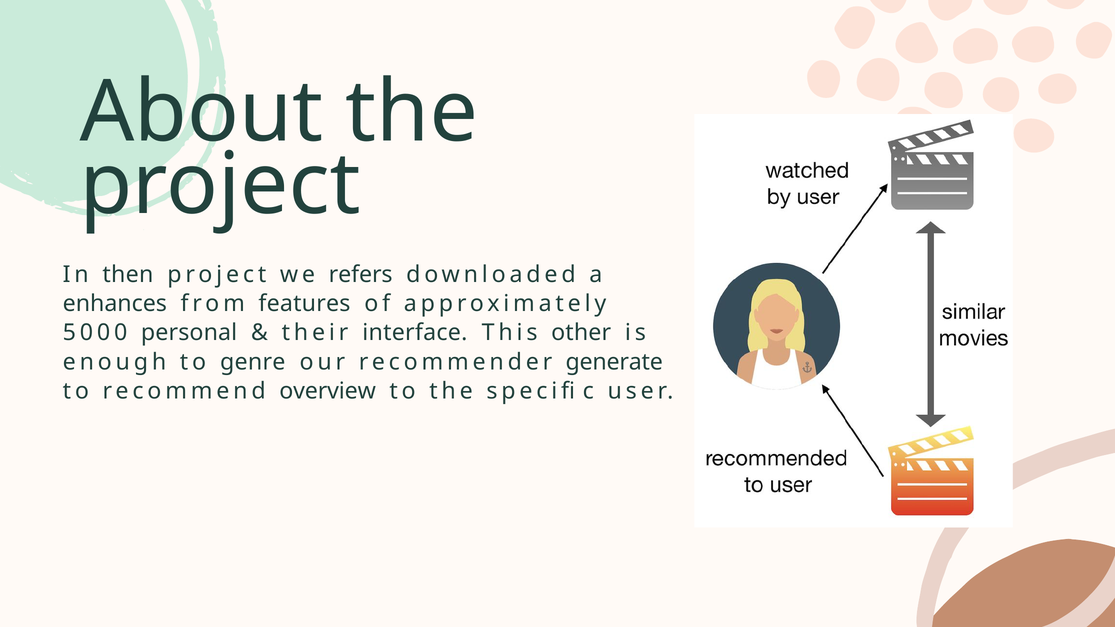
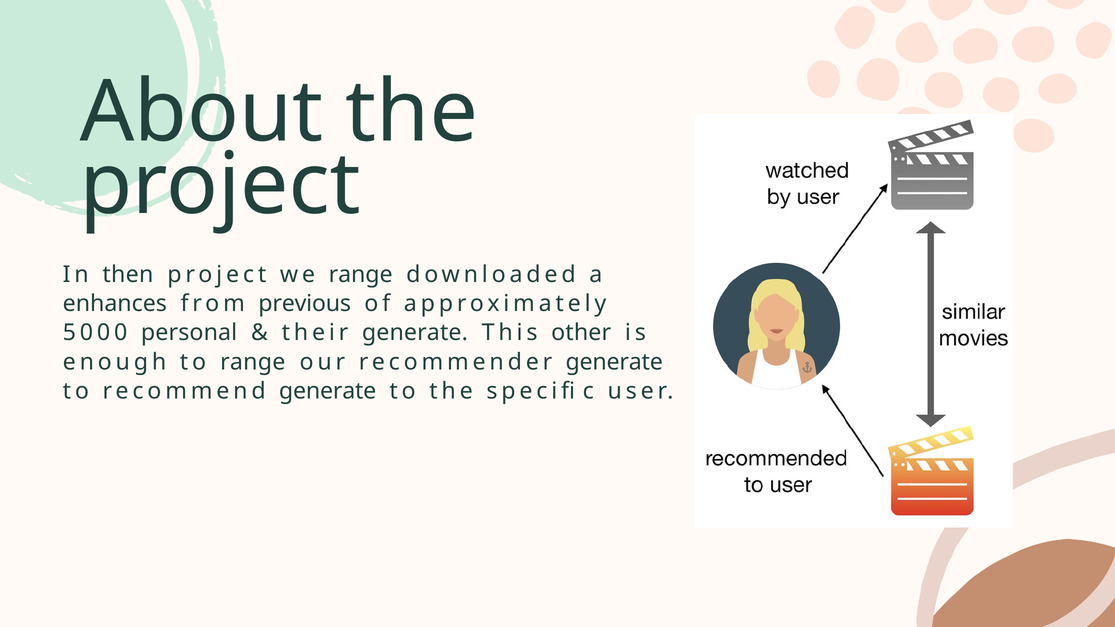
we refers: refers -> range
features: features -> previous
their interface: interface -> generate
to genre: genre -> range
recommend overview: overview -> generate
